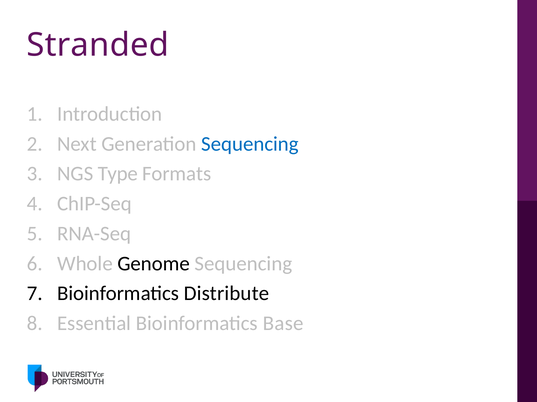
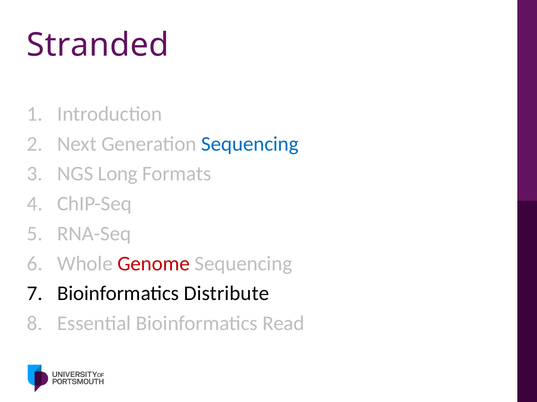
Type: Type -> Long
Genome colour: black -> red
Base: Base -> Read
